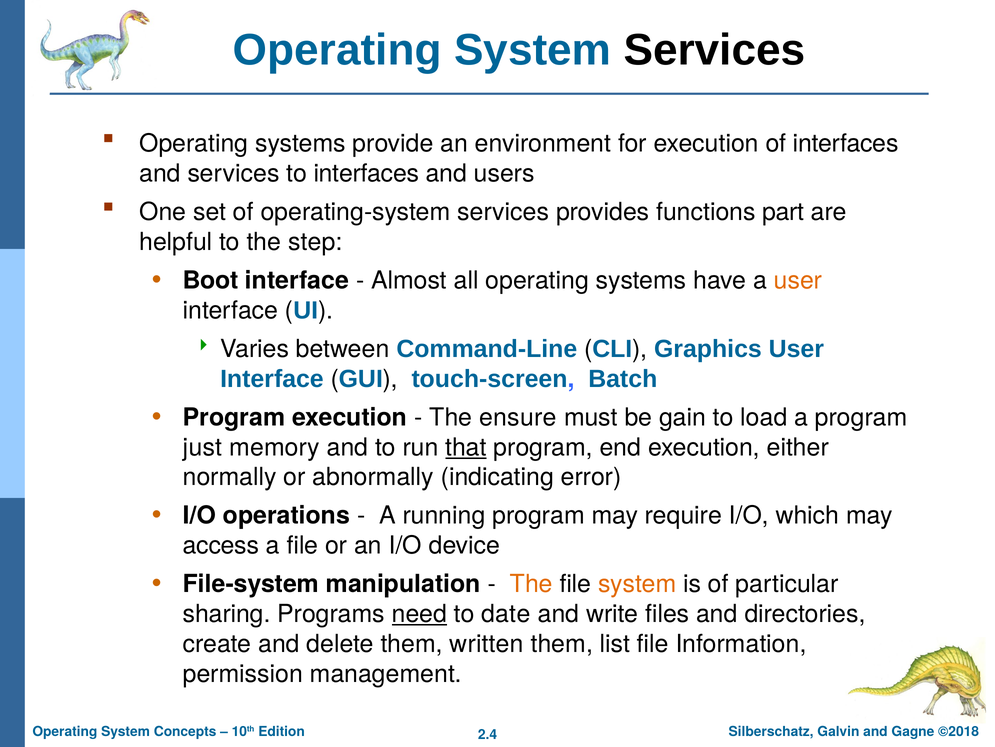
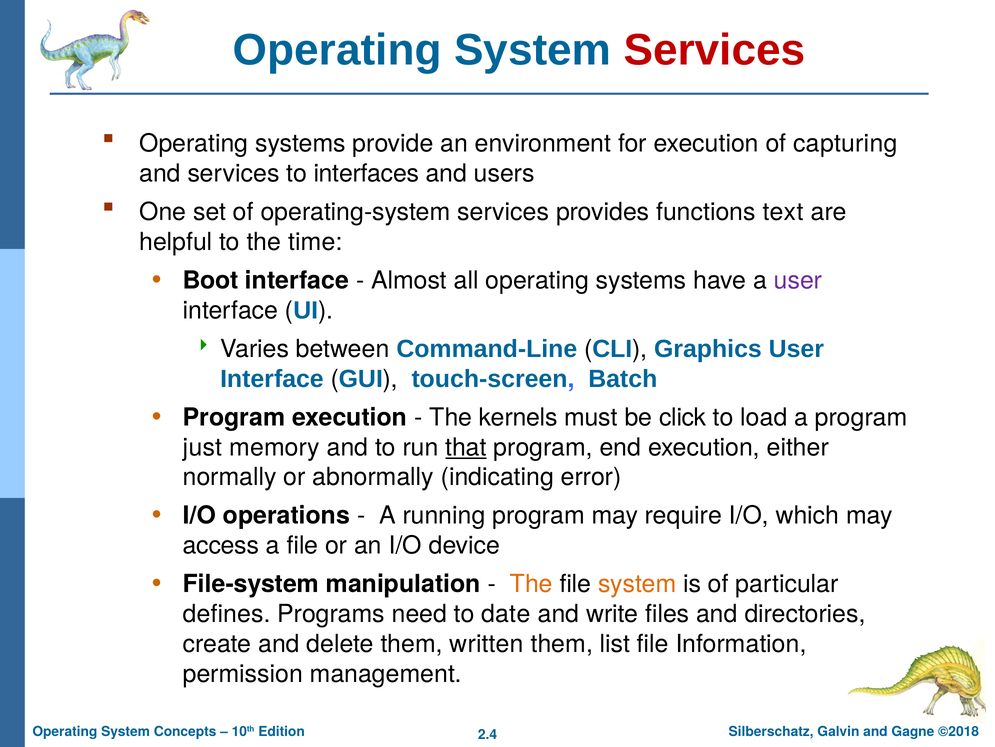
Services at (715, 50) colour: black -> red
of interfaces: interfaces -> capturing
part: part -> text
step: step -> time
user at (798, 280) colour: orange -> purple
ensure: ensure -> kernels
gain: gain -> click
sharing: sharing -> defines
need underline: present -> none
